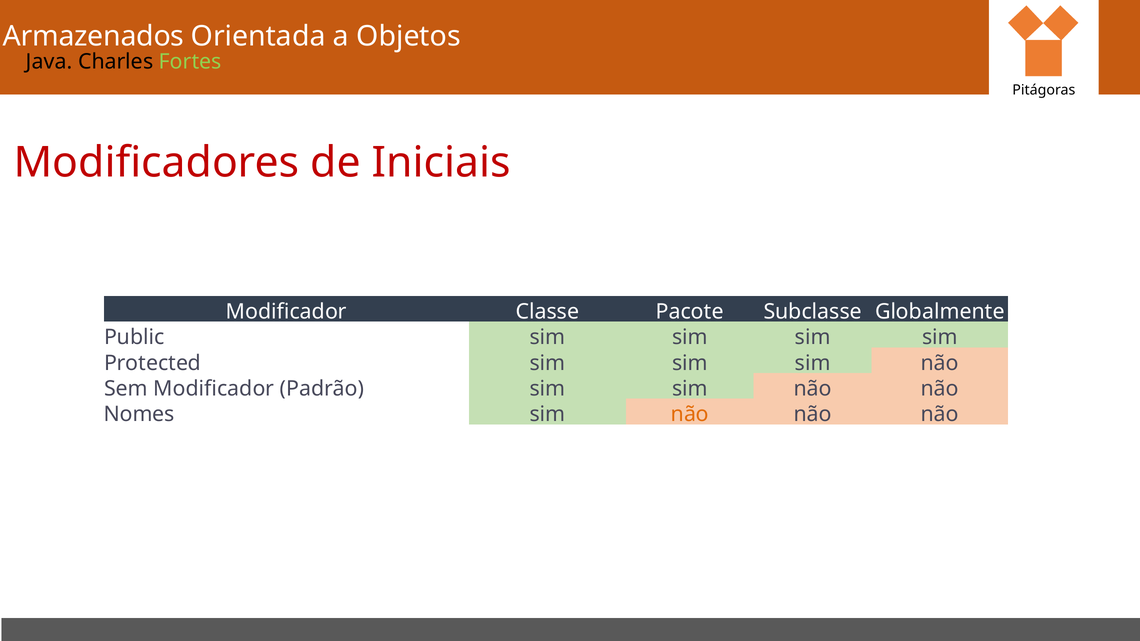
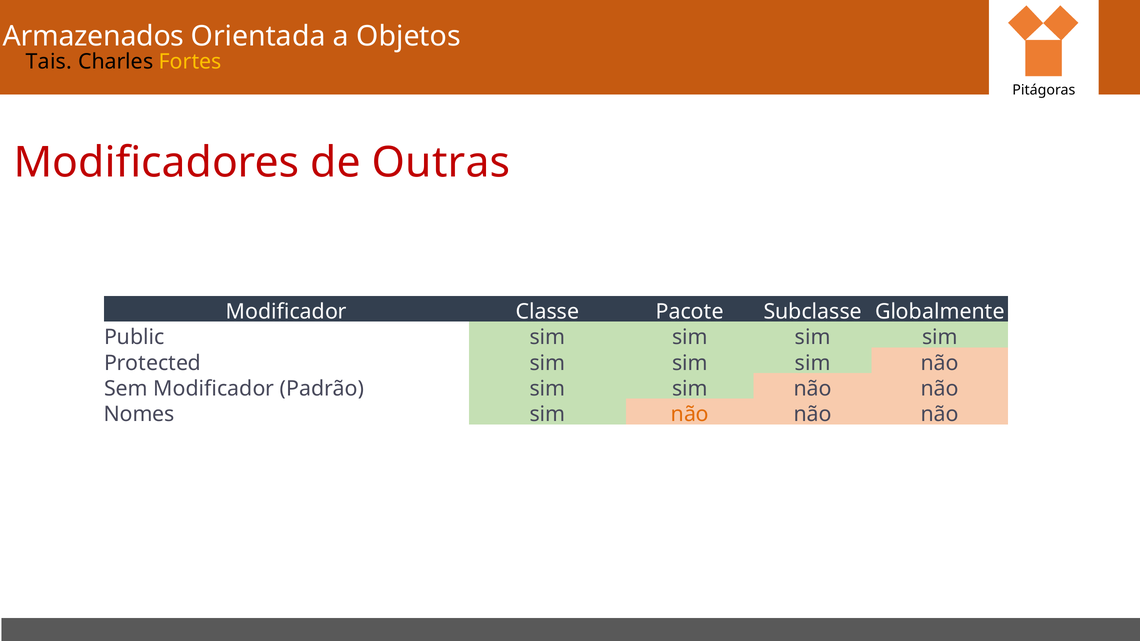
Java: Java -> Tais
Fortes colour: light green -> yellow
Iniciais: Iniciais -> Outras
